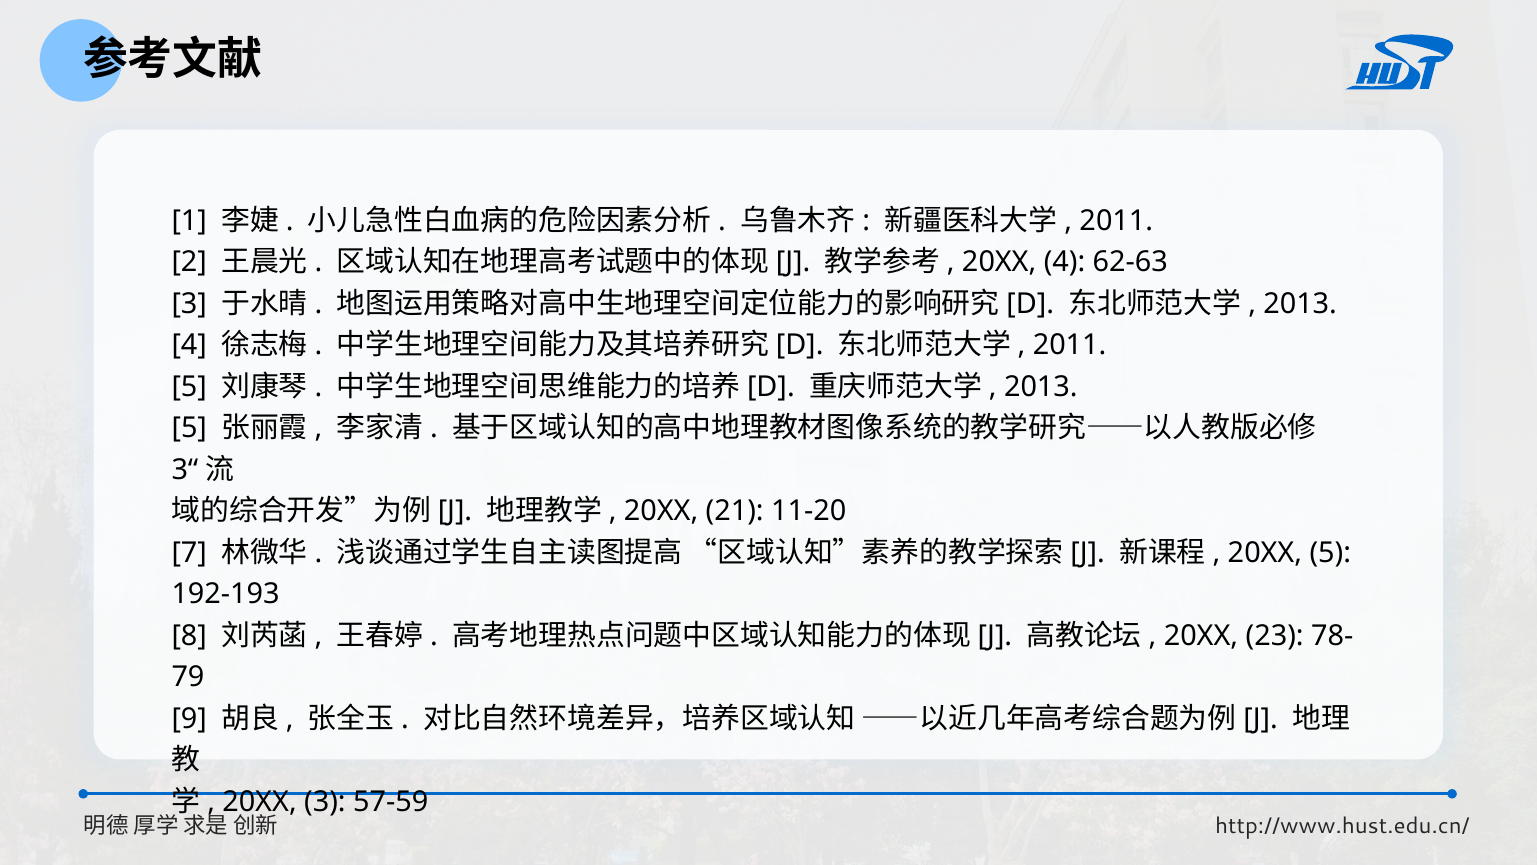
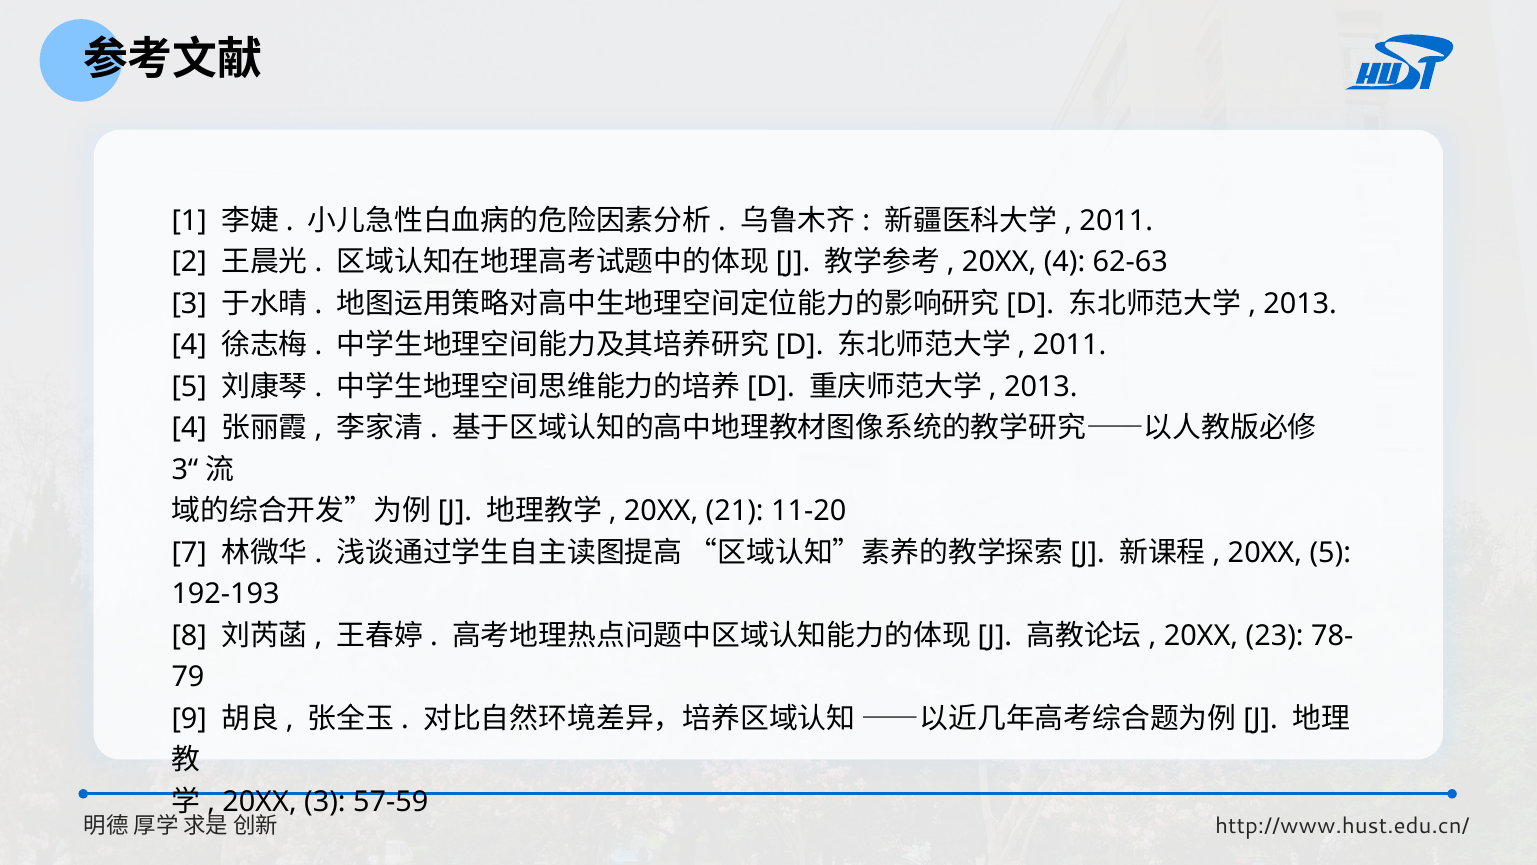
5 at (189, 428): 5 -> 4
